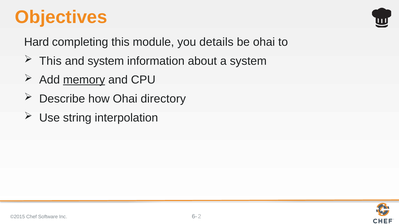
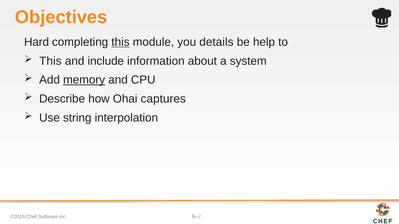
this at (120, 42) underline: none -> present
be ohai: ohai -> help
and system: system -> include
directory: directory -> captures
